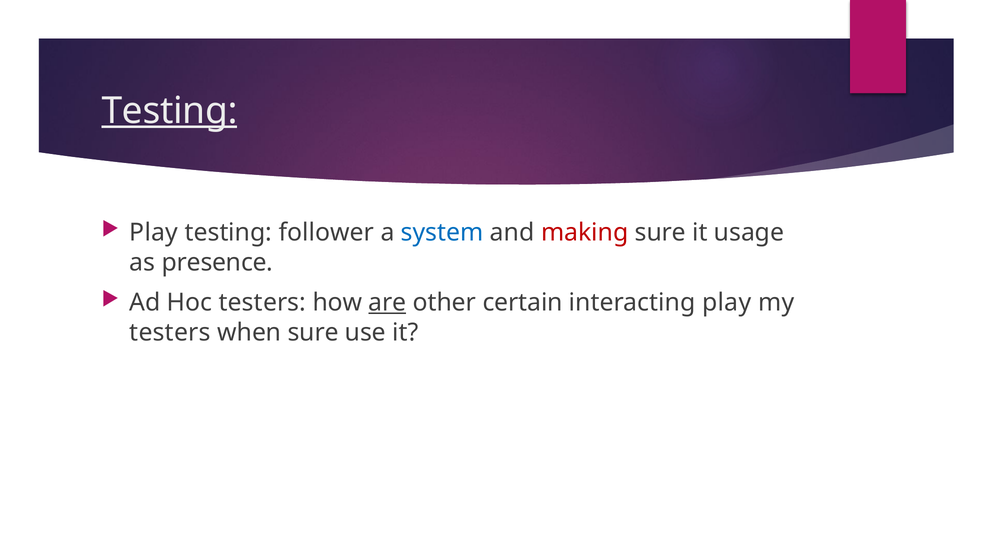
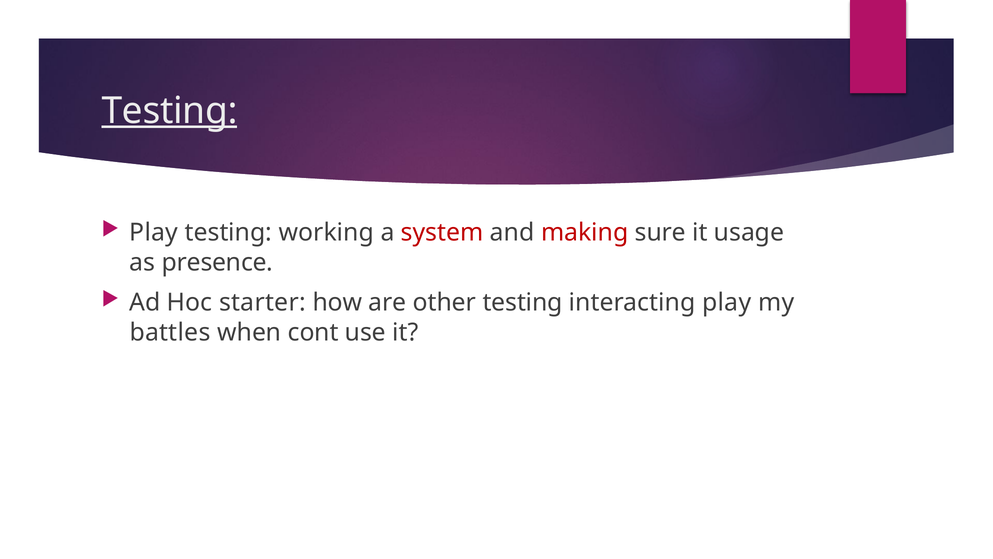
follower: follower -> working
system colour: blue -> red
Hoc testers: testers -> starter
are underline: present -> none
other certain: certain -> testing
testers at (170, 332): testers -> battles
when sure: sure -> cont
